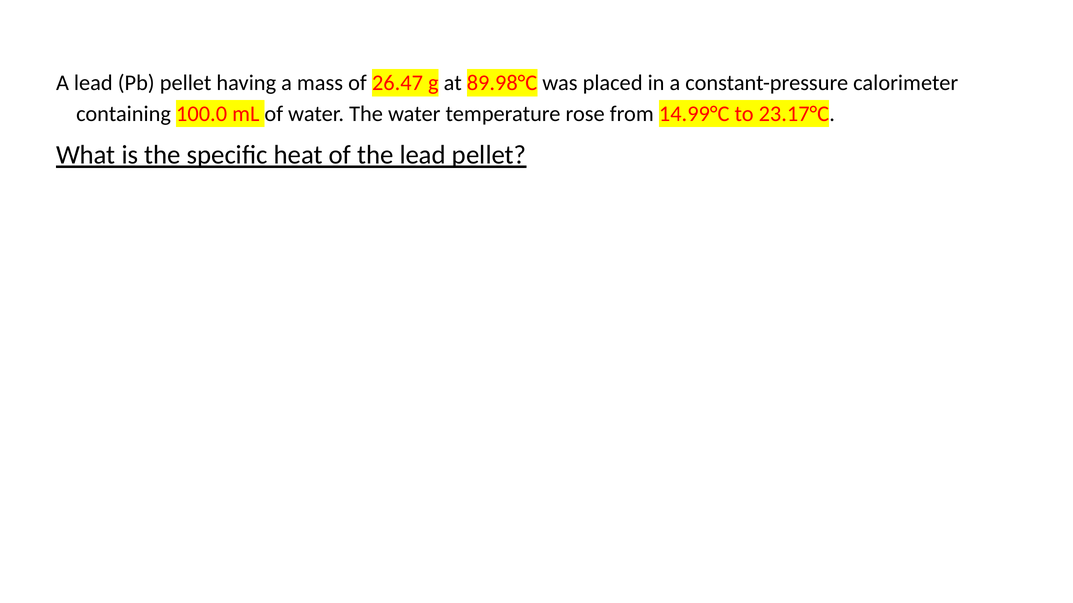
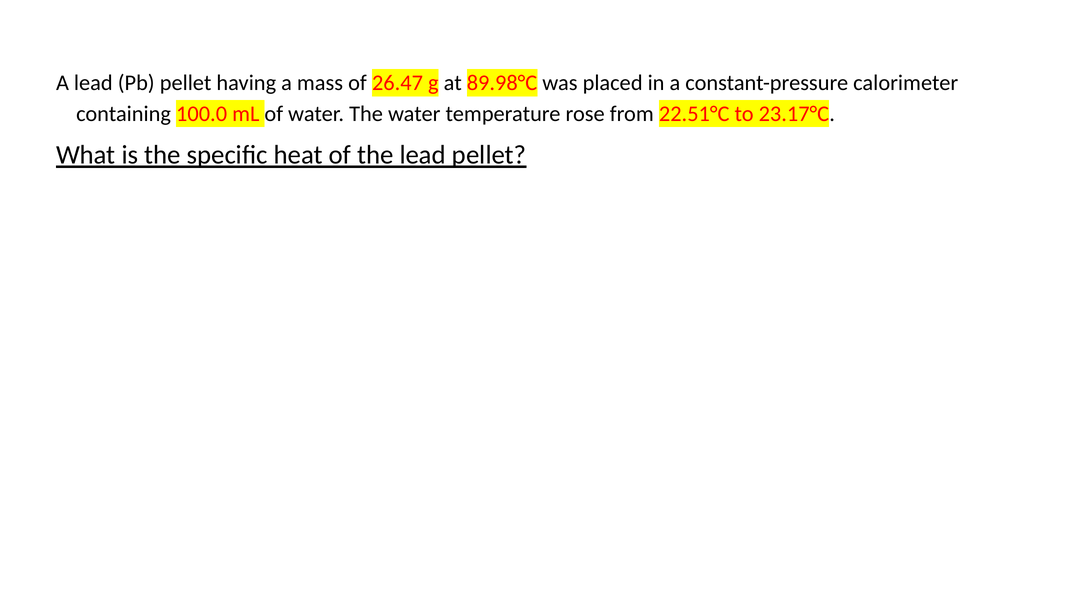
14.99°C: 14.99°C -> 22.51°C
